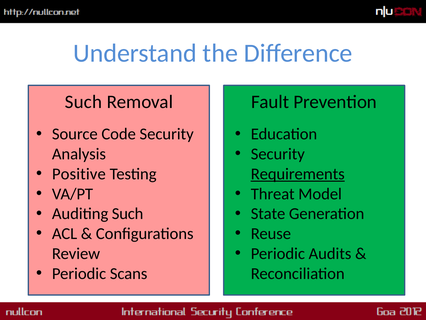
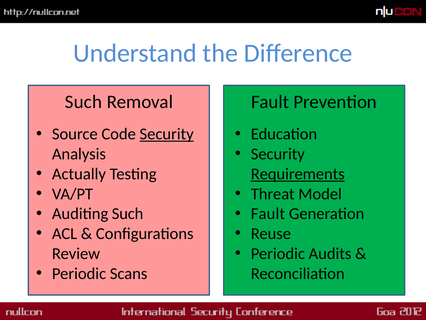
Security at (167, 134) underline: none -> present
Positive: Positive -> Actually
State at (268, 213): State -> Fault
